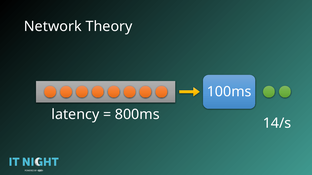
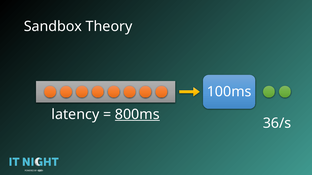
Network: Network -> Sandbox
800ms underline: none -> present
14/s: 14/s -> 36/s
